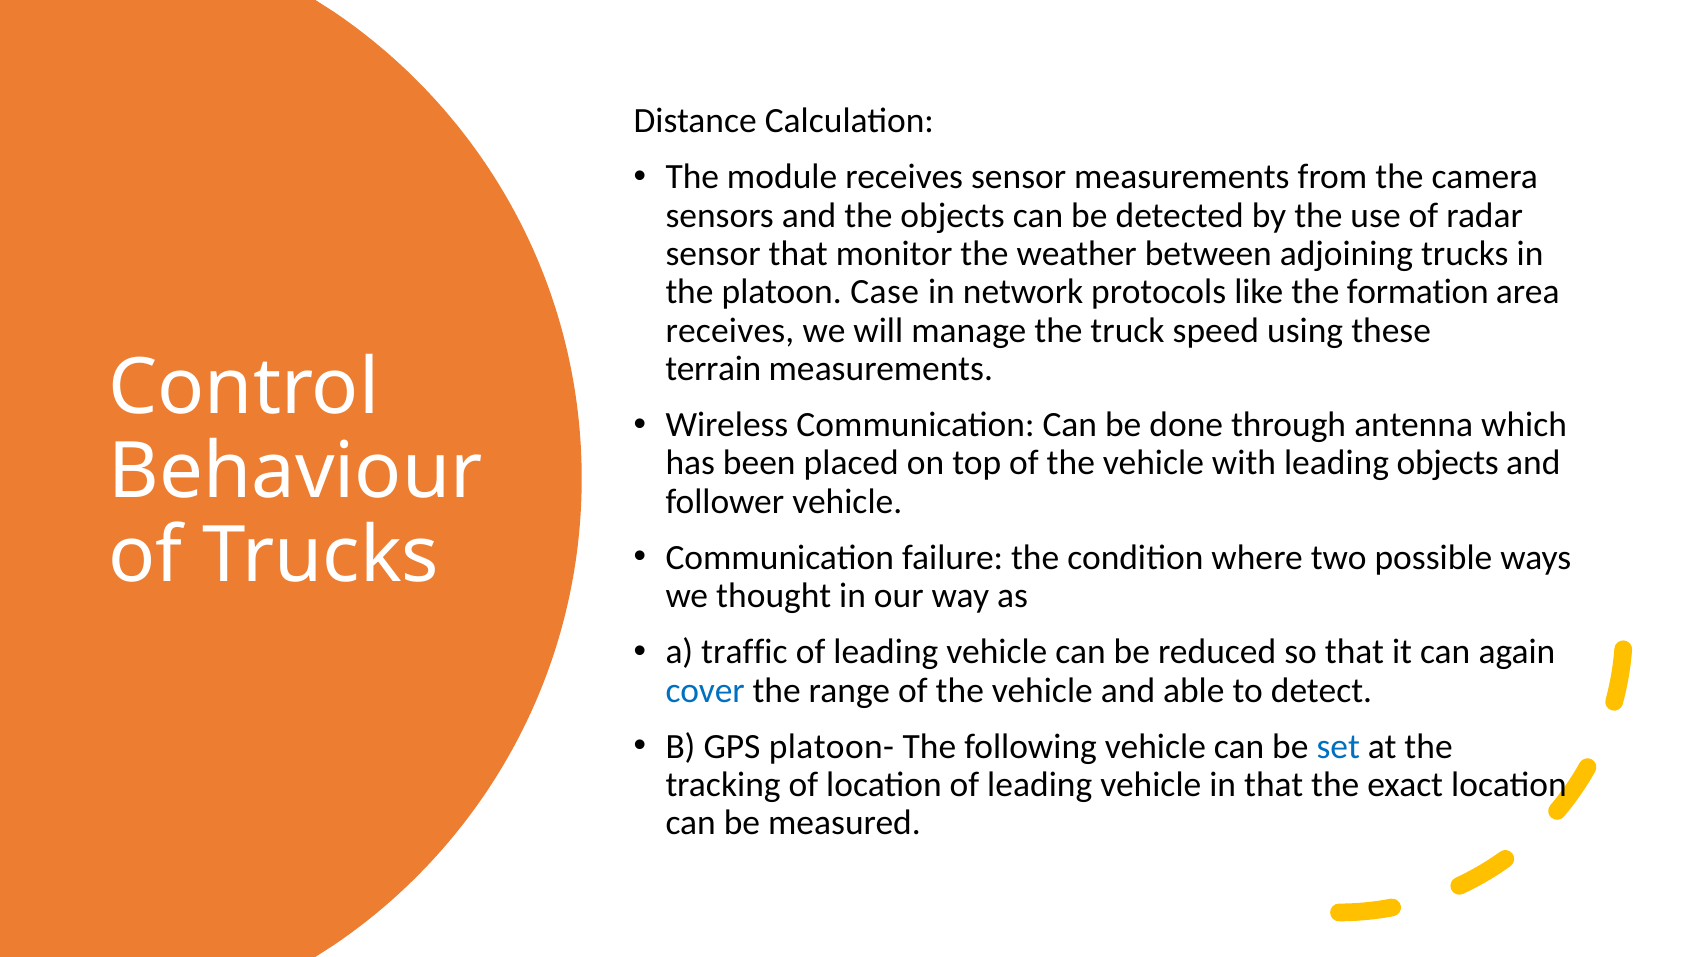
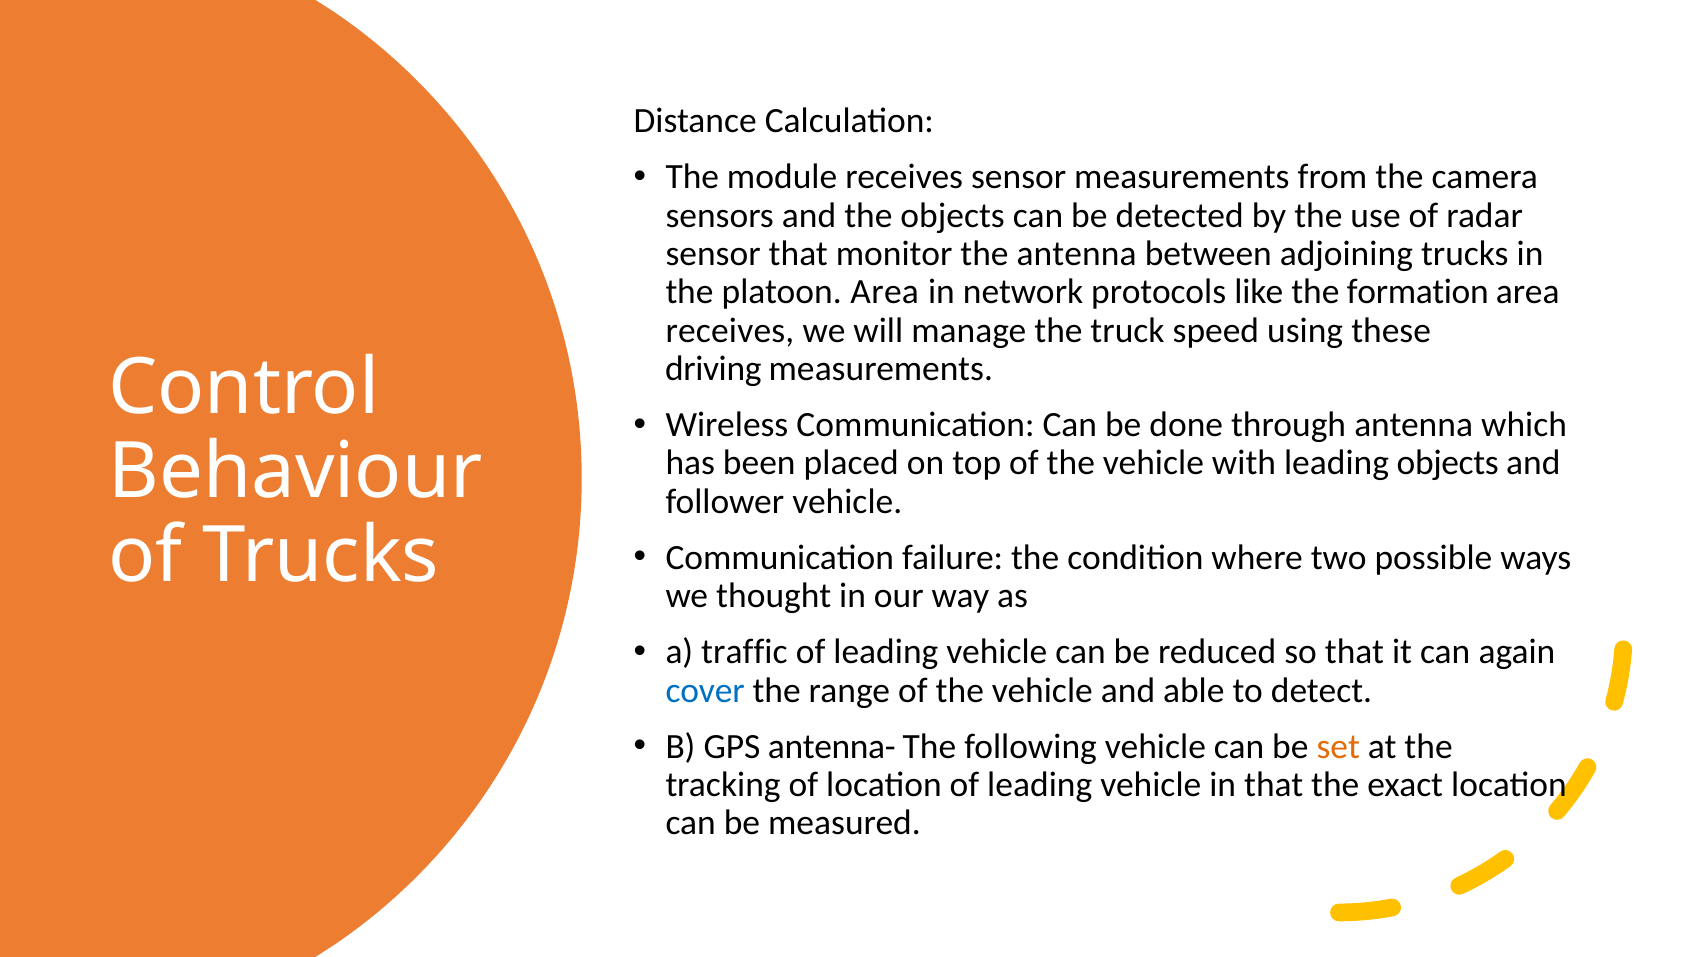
the weather: weather -> antenna
platoon Case: Case -> Area
terrain: terrain -> driving
platoon-: platoon- -> antenna-
set colour: blue -> orange
